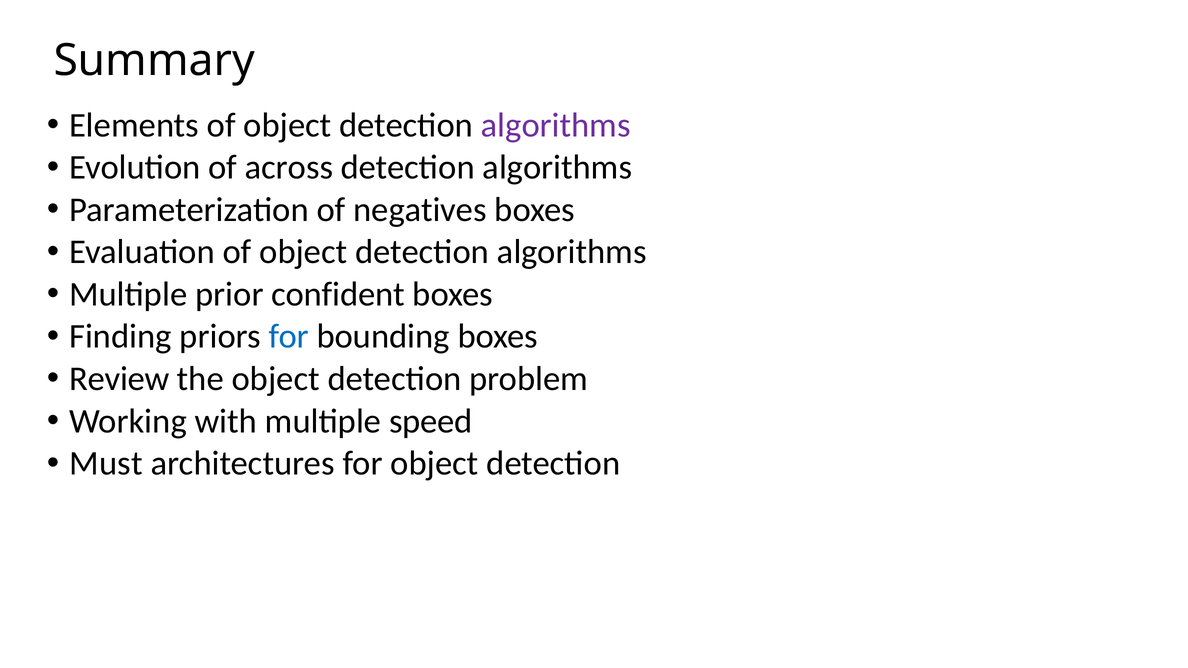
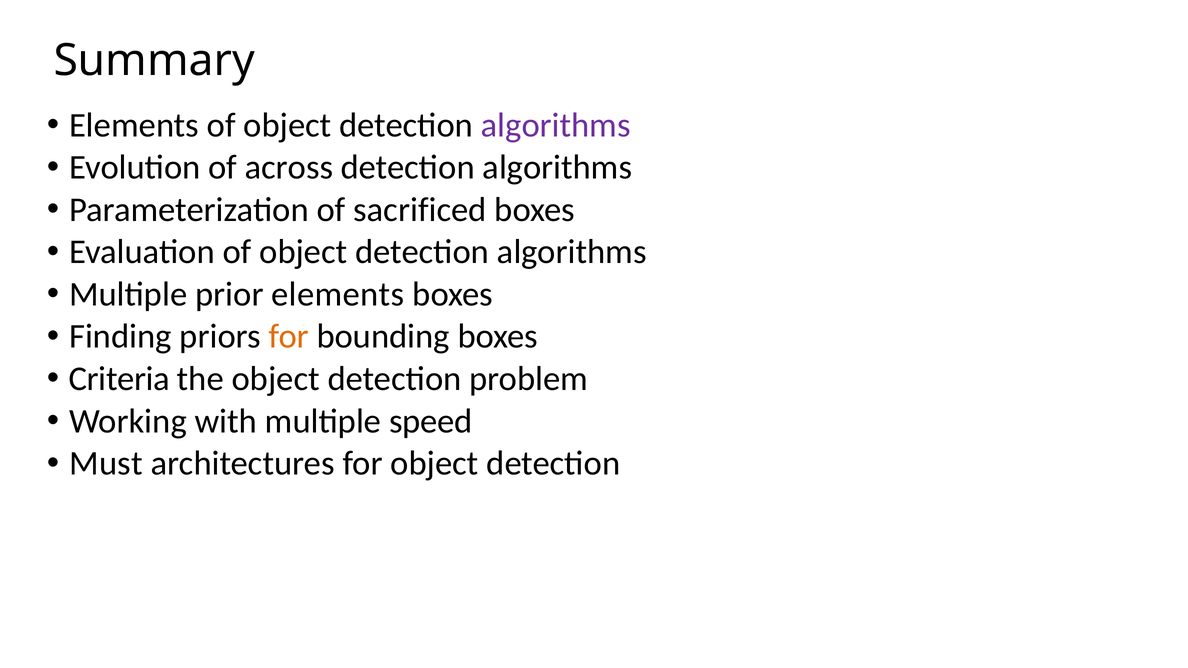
negatives: negatives -> sacrificed
prior confident: confident -> elements
for at (289, 337) colour: blue -> orange
Review: Review -> Criteria
